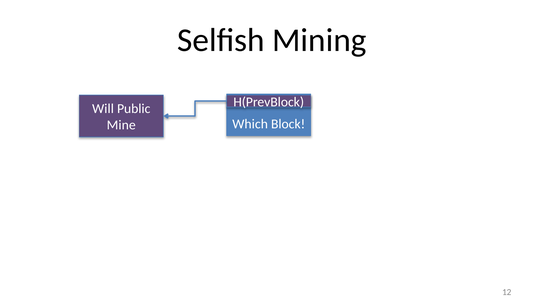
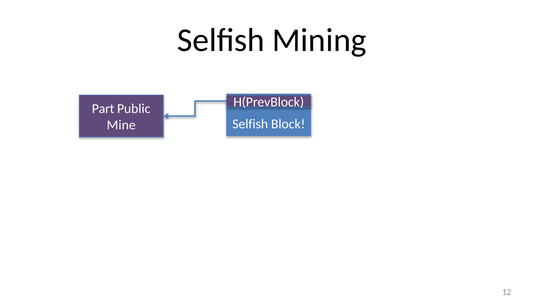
Will: Will -> Part
Which at (250, 124): Which -> Selfish
